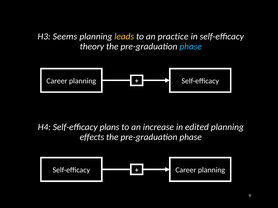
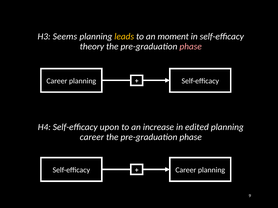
practice: practice -> moment
phase at (191, 47) colour: light blue -> pink
plans: plans -> upon
effects at (92, 137): effects -> career
